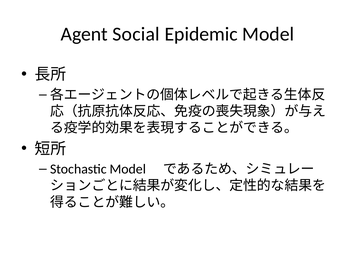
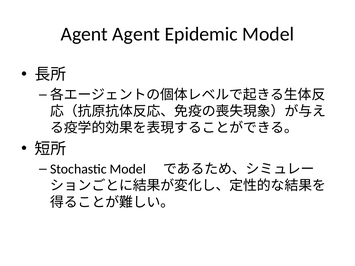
Agent Social: Social -> Agent
